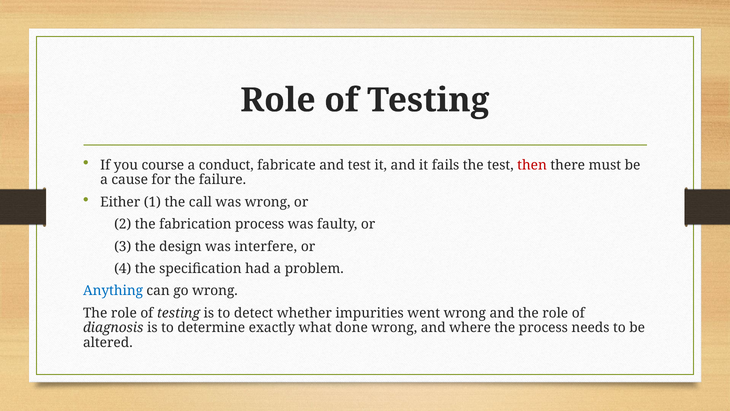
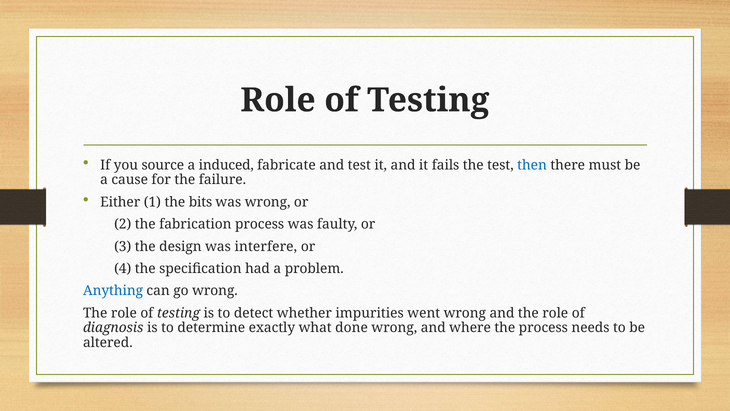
course: course -> source
conduct: conduct -> induced
then colour: red -> blue
call: call -> bits
